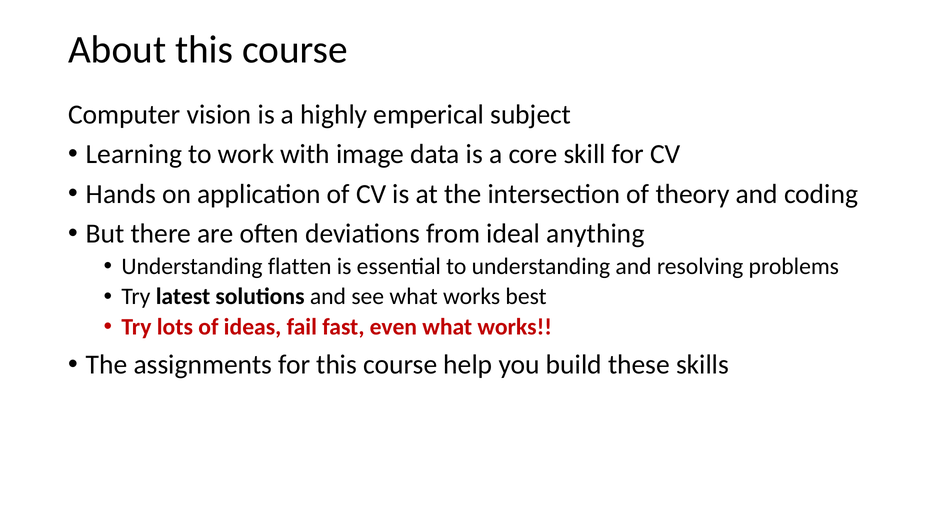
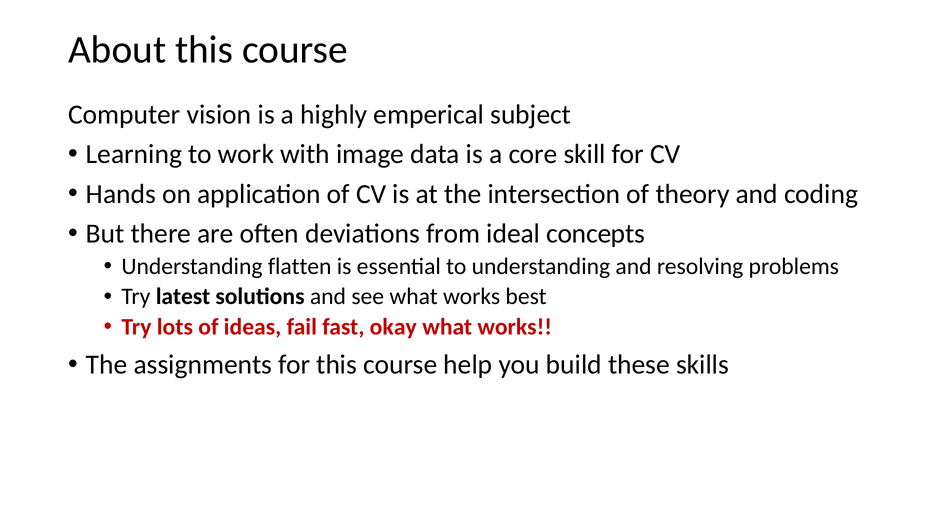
anything: anything -> concepts
even: even -> okay
